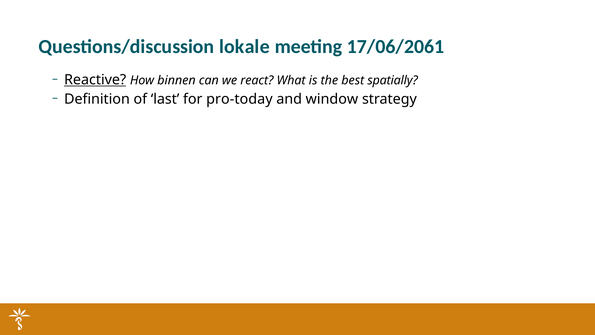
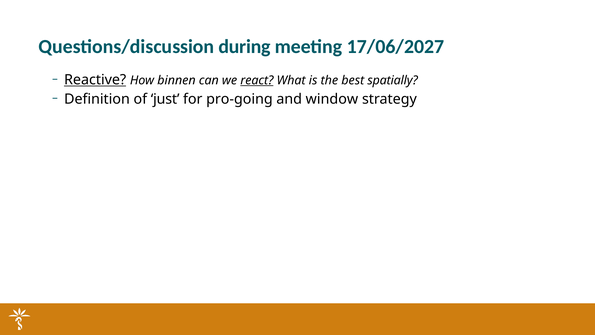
lokale: lokale -> during
17/06/2061: 17/06/2061 -> 17/06/2027
react underline: none -> present
last: last -> just
pro-today: pro-today -> pro-going
